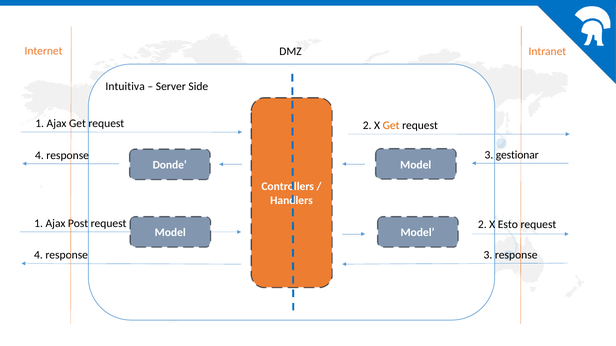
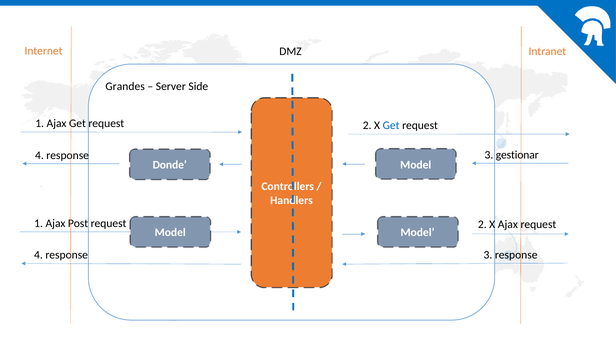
Intuitiva: Intuitiva -> Grandes
Get at (391, 126) colour: orange -> blue
X Esto: Esto -> Ajax
